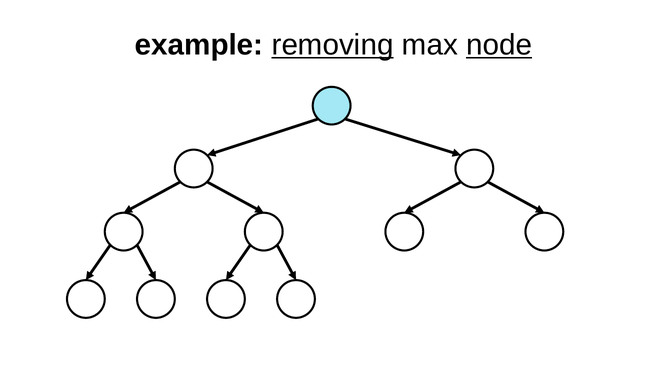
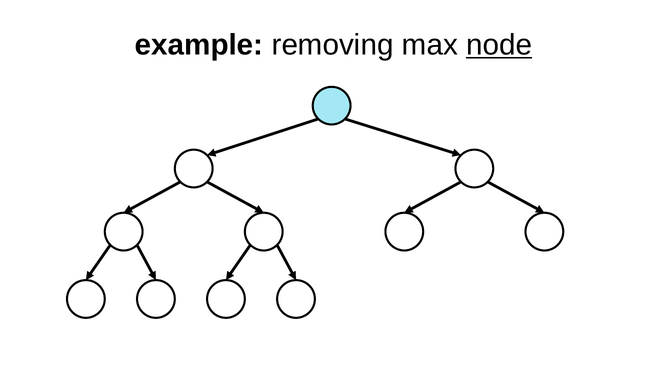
removing underline: present -> none
